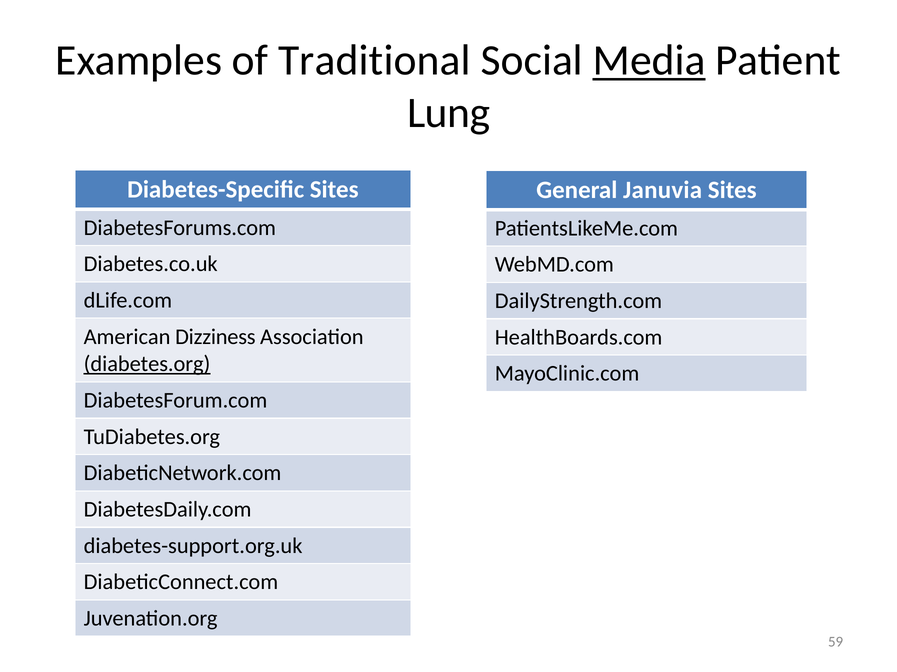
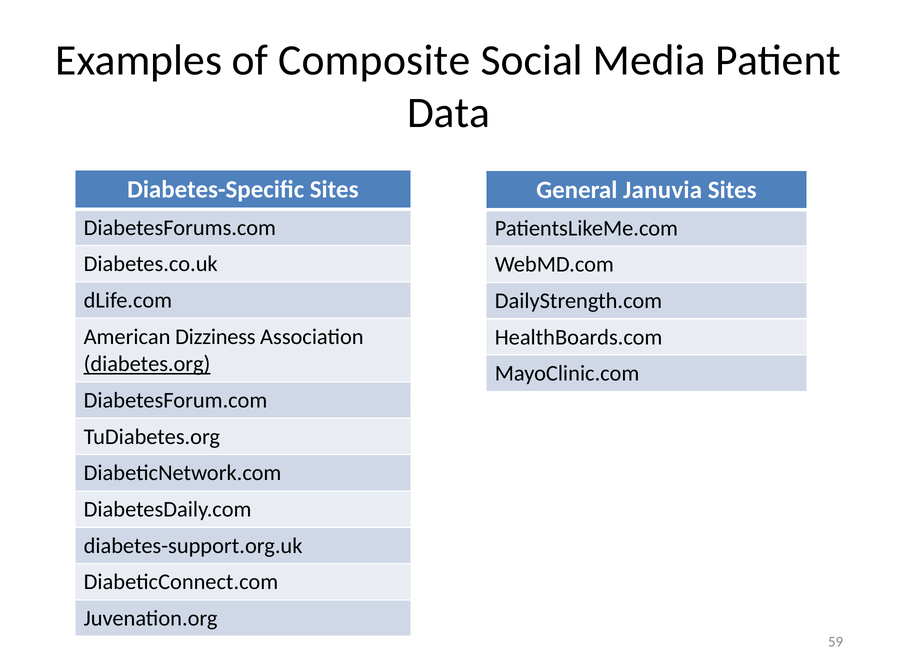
Traditional: Traditional -> Composite
Media underline: present -> none
Lung: Lung -> Data
